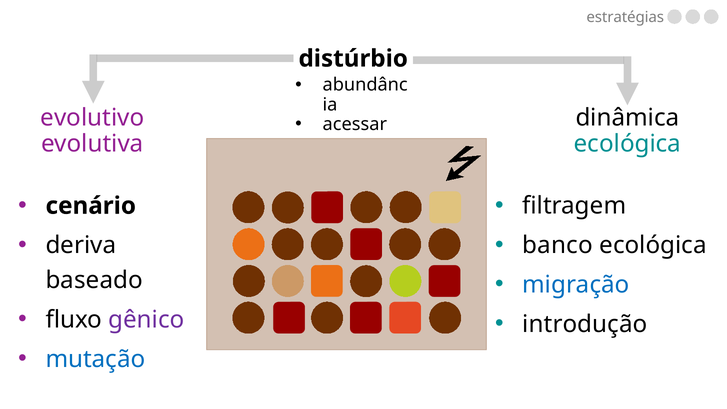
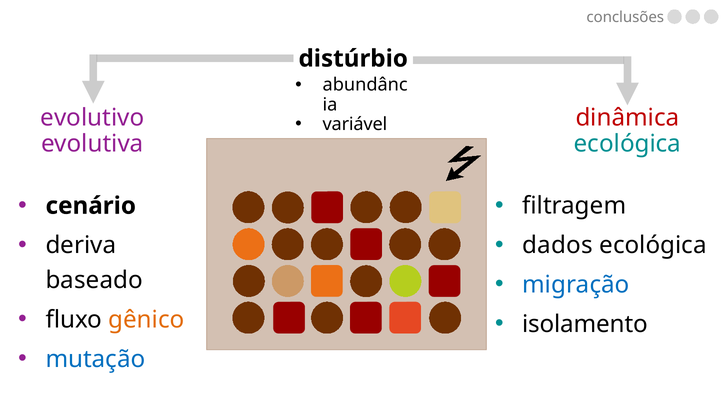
estratégias: estratégias -> conclusões
dinâmica colour: black -> red
acessar: acessar -> variável
banco: banco -> dados
gênico colour: purple -> orange
introdução: introdução -> isolamento
